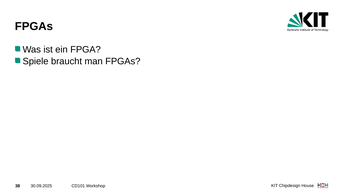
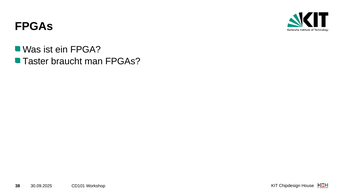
Spiele: Spiele -> Taster
